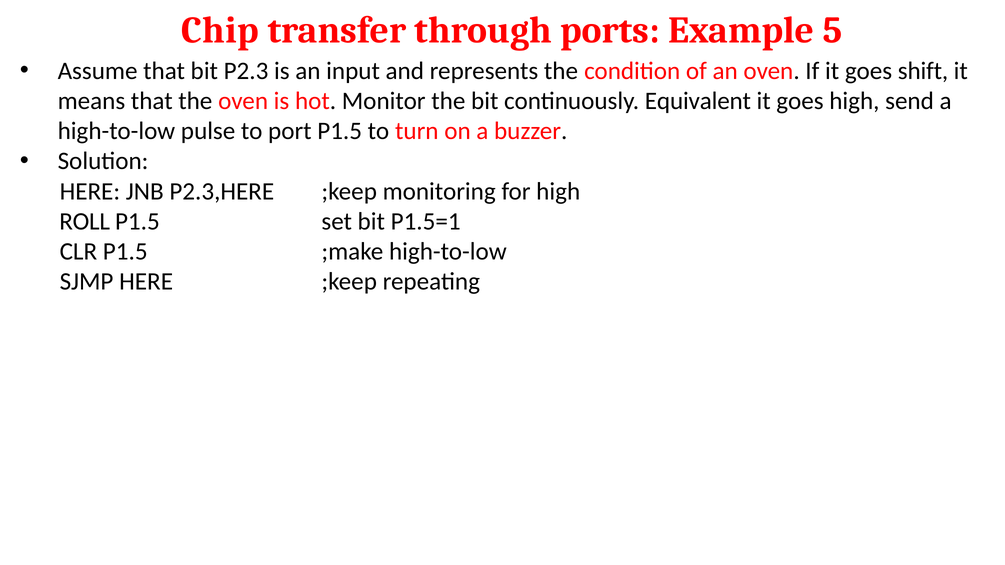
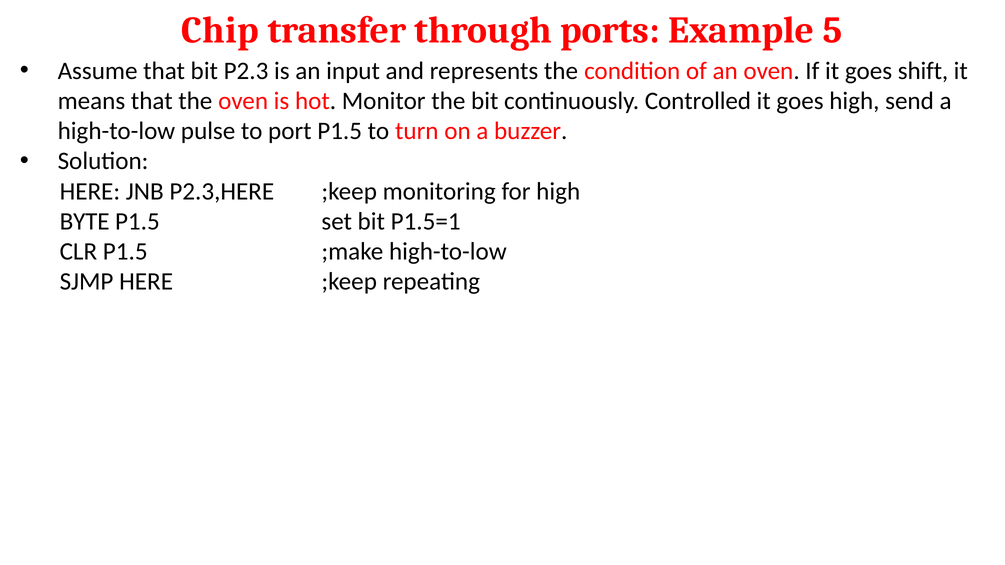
Equivalent: Equivalent -> Controlled
ROLL: ROLL -> BYTE
